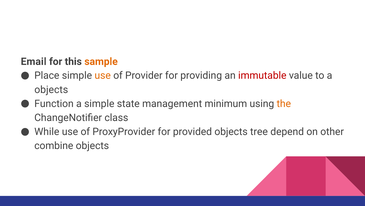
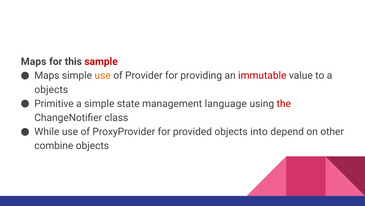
Email at (34, 61): Email -> Maps
sample colour: orange -> red
Place at (47, 75): Place -> Maps
Function: Function -> Primitive
minimum: minimum -> language
the colour: orange -> red
tree: tree -> into
